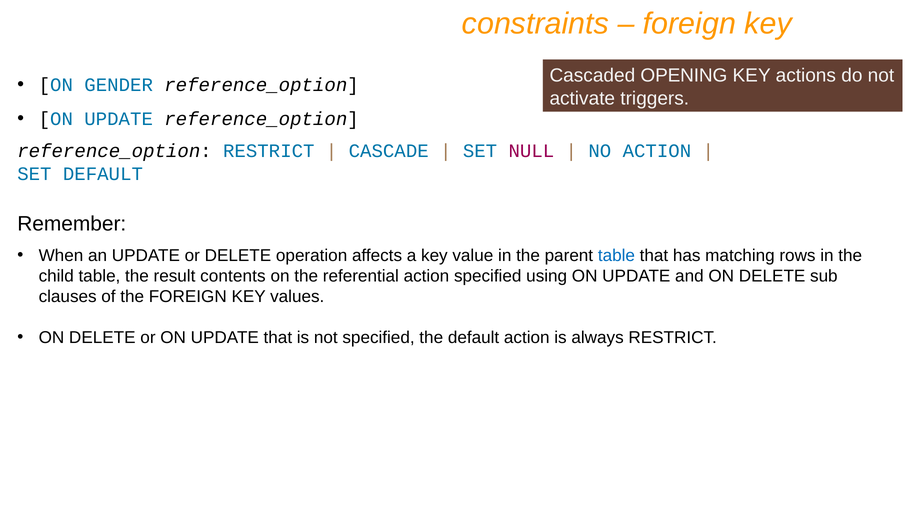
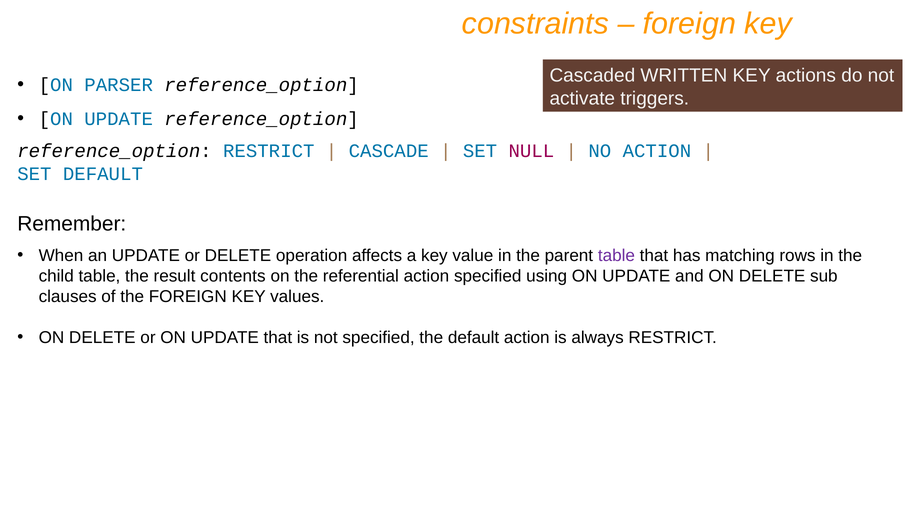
OPENING: OPENING -> WRITTEN
GENDER: GENDER -> PARSER
table at (616, 256) colour: blue -> purple
